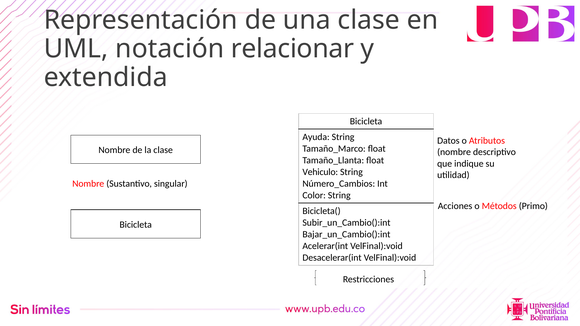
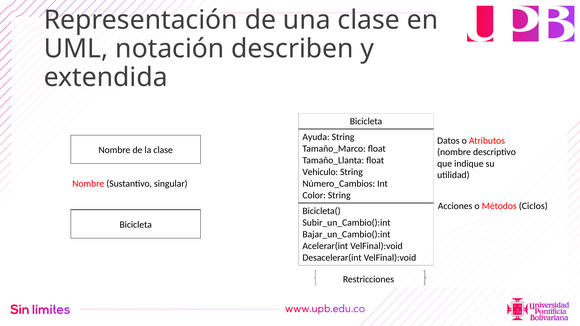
relacionar: relacionar -> describen
Primo: Primo -> Ciclos
